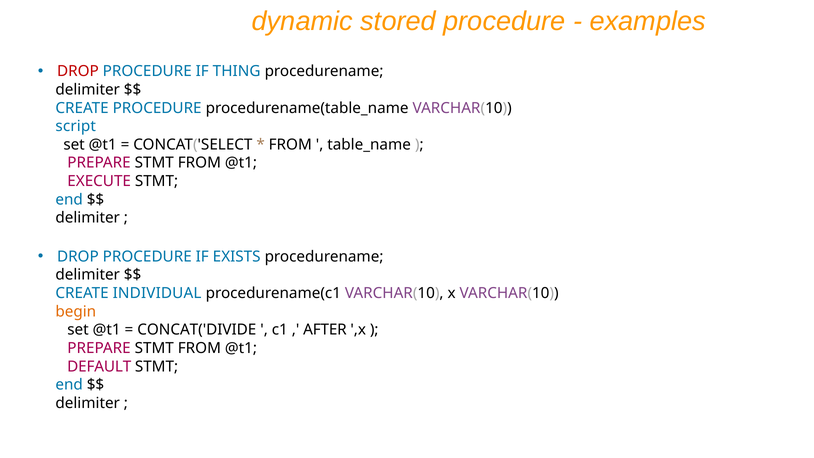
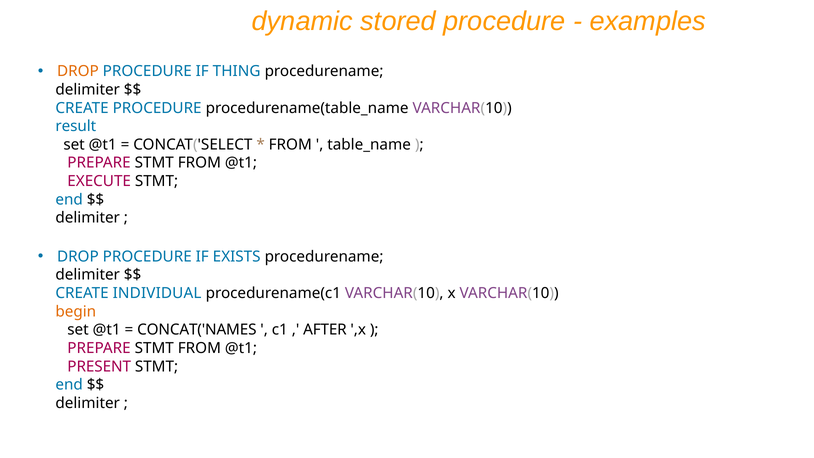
DROP at (78, 71) colour: red -> orange
script: script -> result
CONCAT('DIVIDE: CONCAT('DIVIDE -> CONCAT('NAMES
DEFAULT: DEFAULT -> PRESENT
